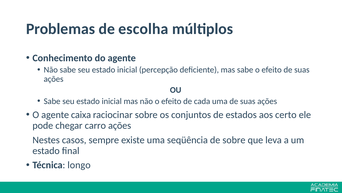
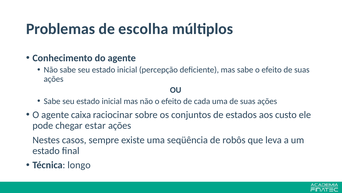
certo: certo -> custo
carro: carro -> estar
de sobre: sobre -> robôs
